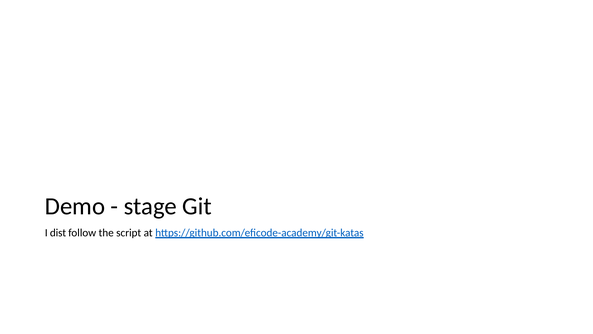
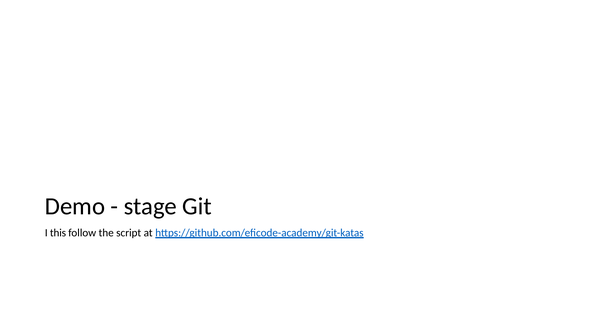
dist: dist -> this
